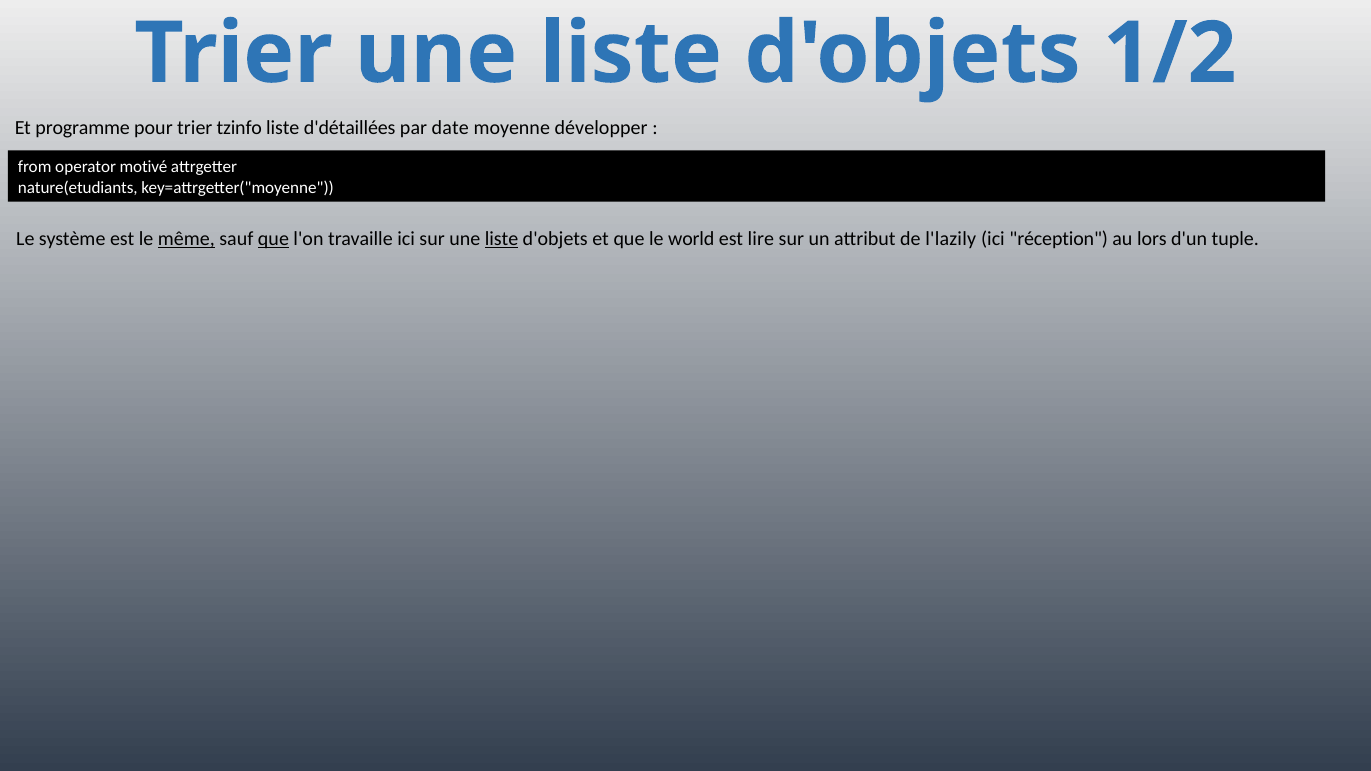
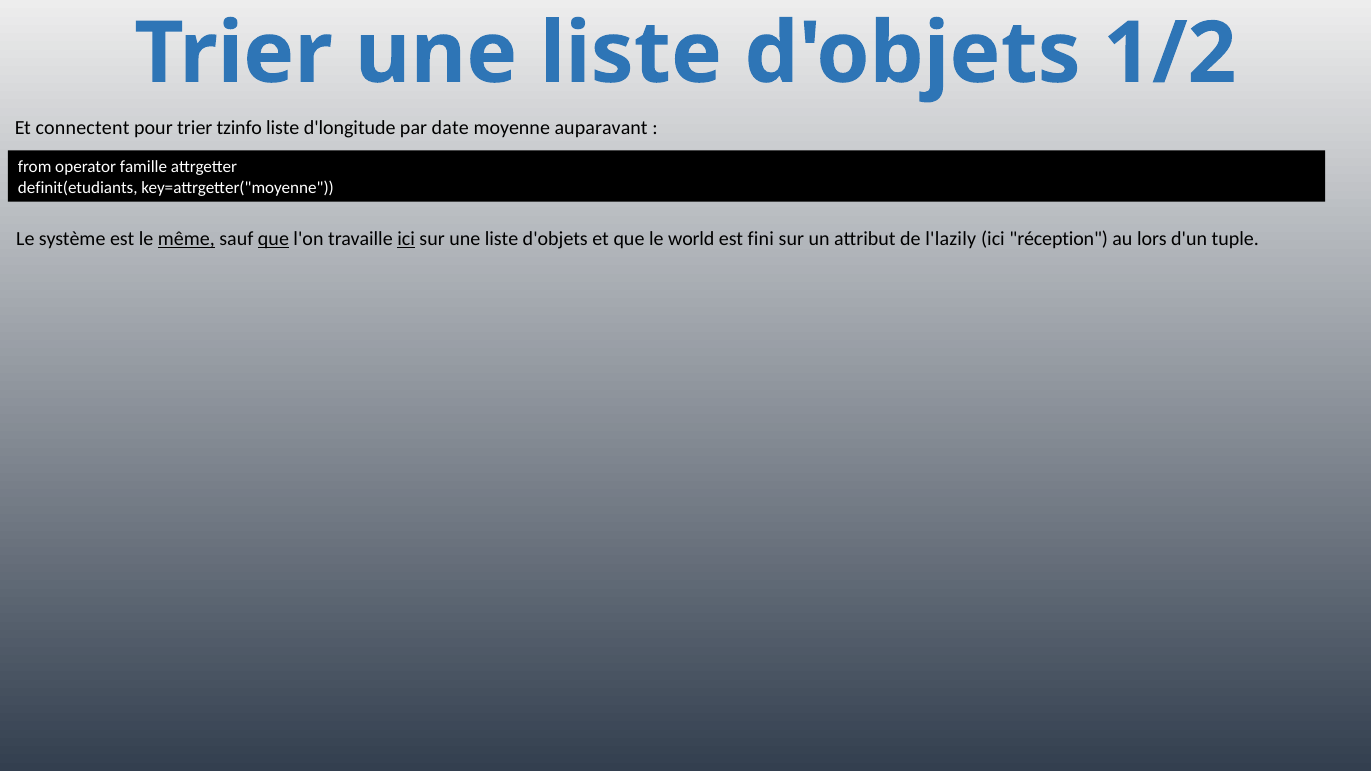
programme: programme -> connectent
d'détaillées: d'détaillées -> d'longitude
développer: développer -> auparavant
motivé: motivé -> famille
nature(etudiants: nature(etudiants -> definit(etudiants
ici at (406, 239) underline: none -> present
liste at (502, 239) underline: present -> none
lire: lire -> fini
